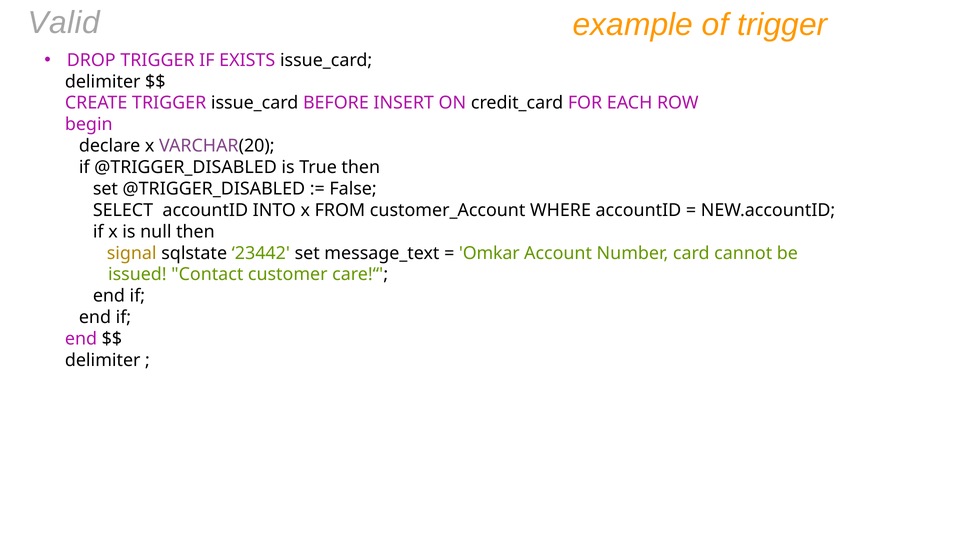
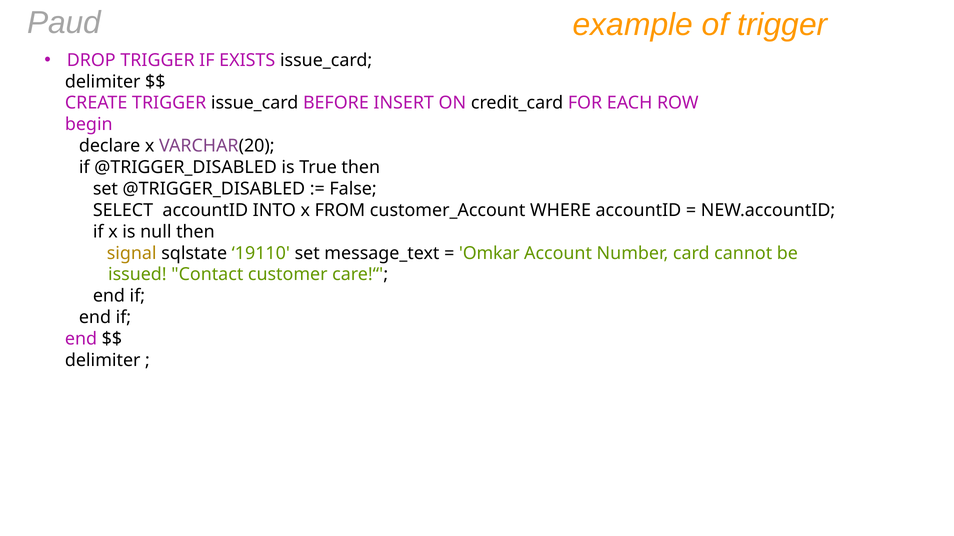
Valid: Valid -> Paud
23442: 23442 -> 19110
